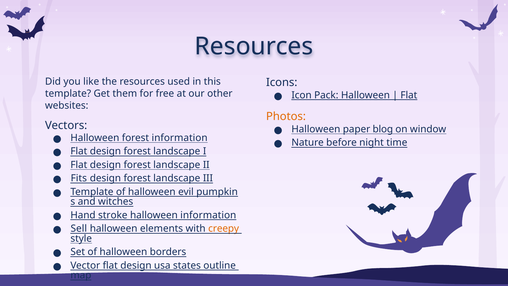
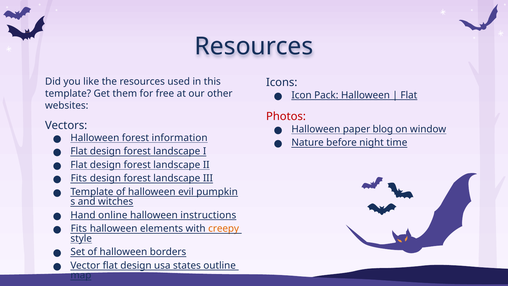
Photos colour: orange -> red
stroke: stroke -> online
halloween information: information -> instructions
Sell at (79, 228): Sell -> Fits
